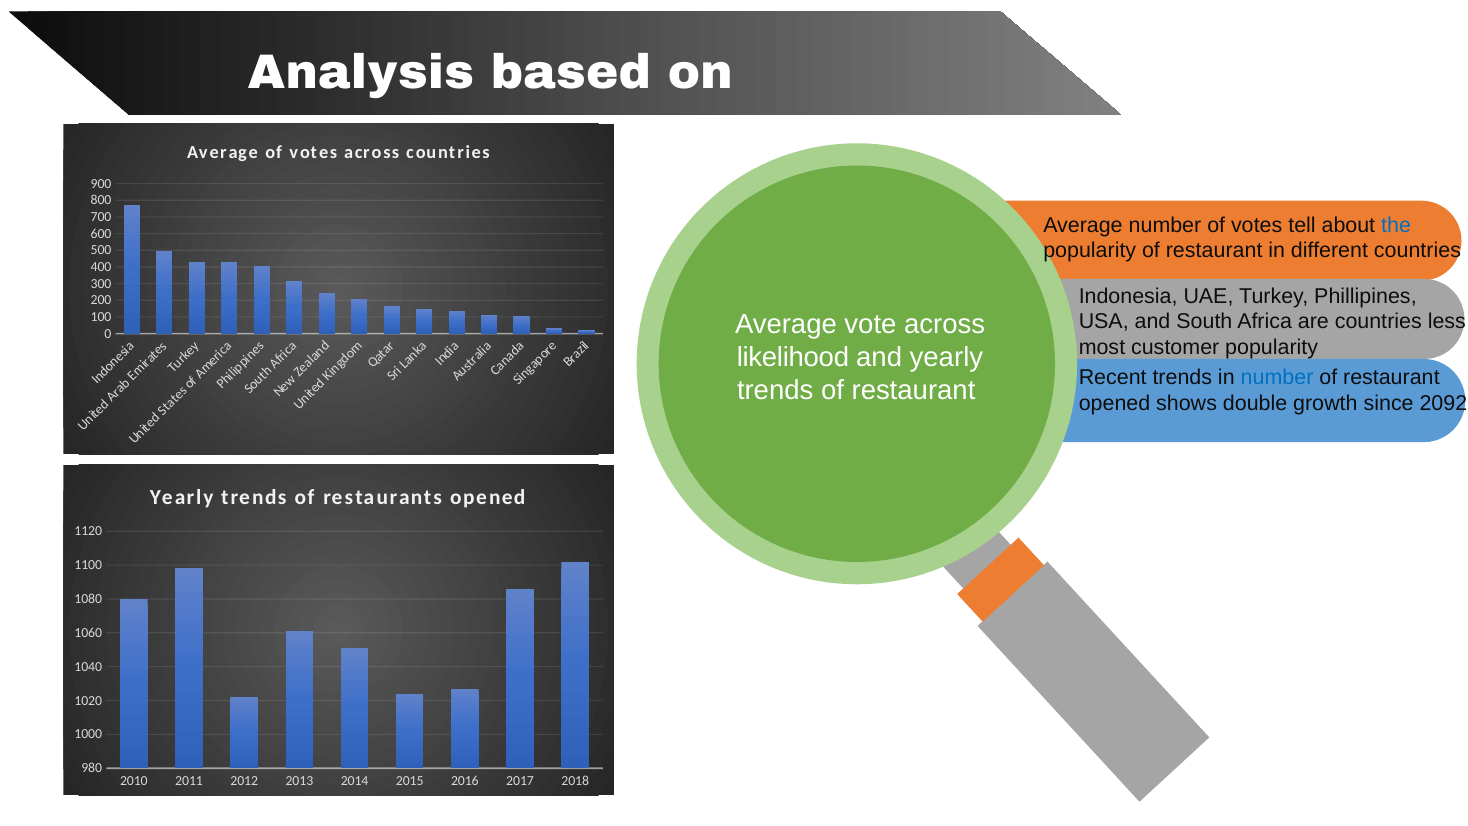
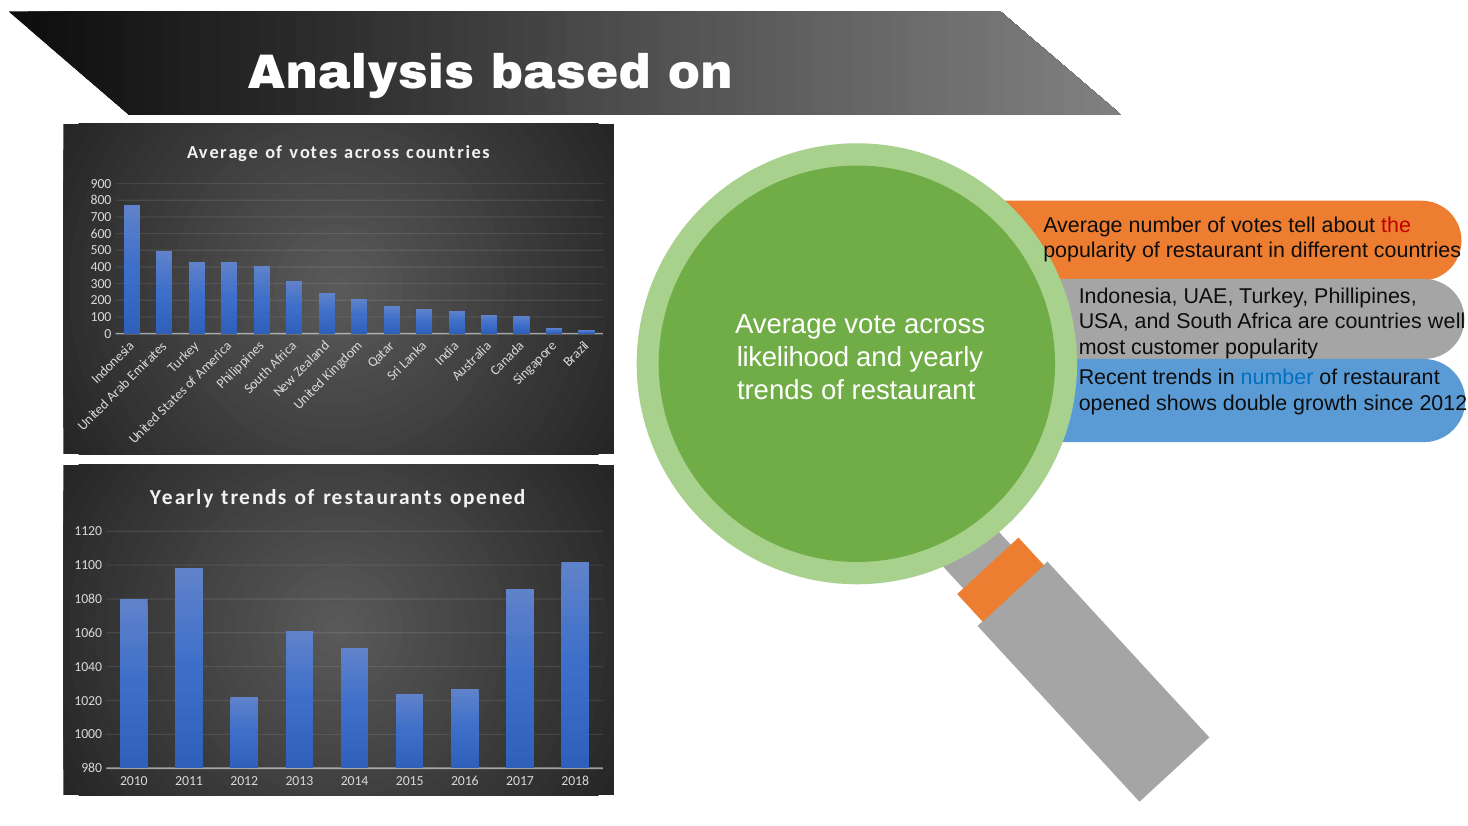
the colour: blue -> red
less: less -> well
since 2092: 2092 -> 2012
